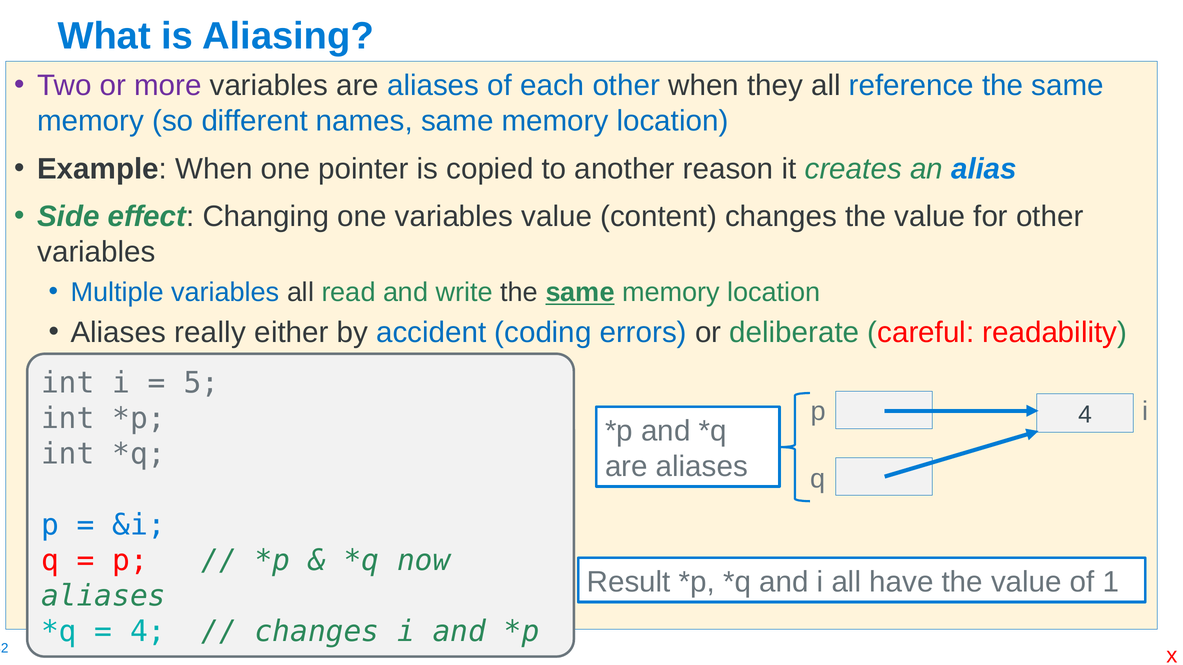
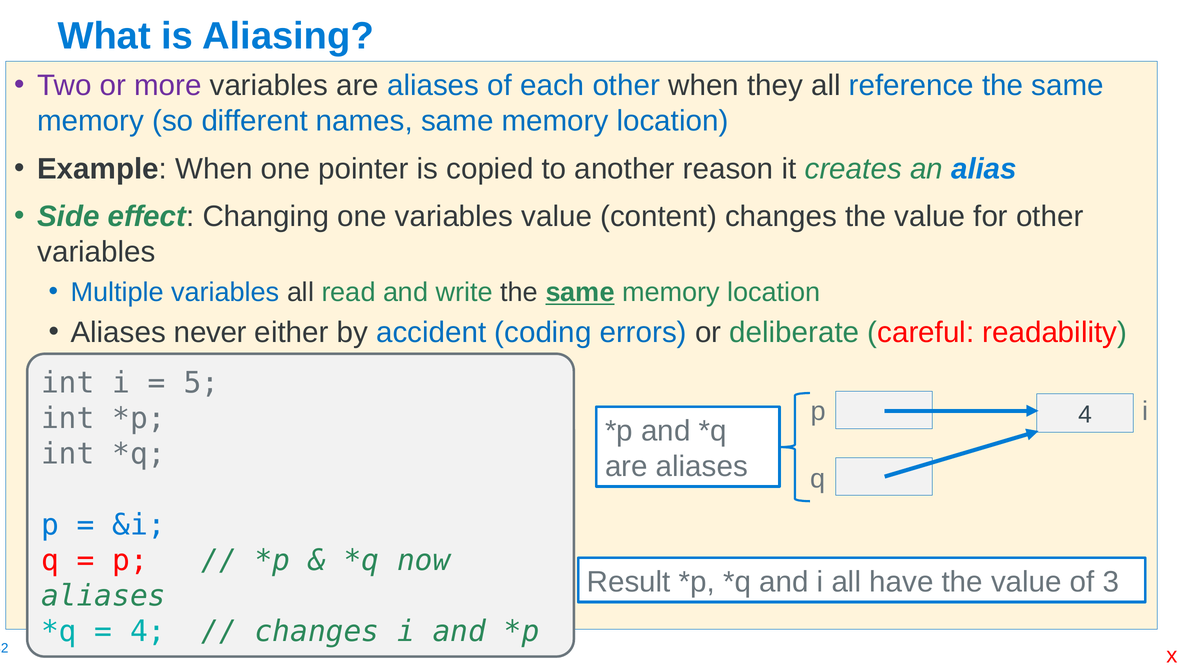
really: really -> never
1: 1 -> 3
